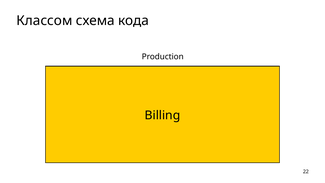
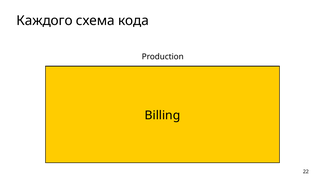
Классом: Классом -> Каждого
